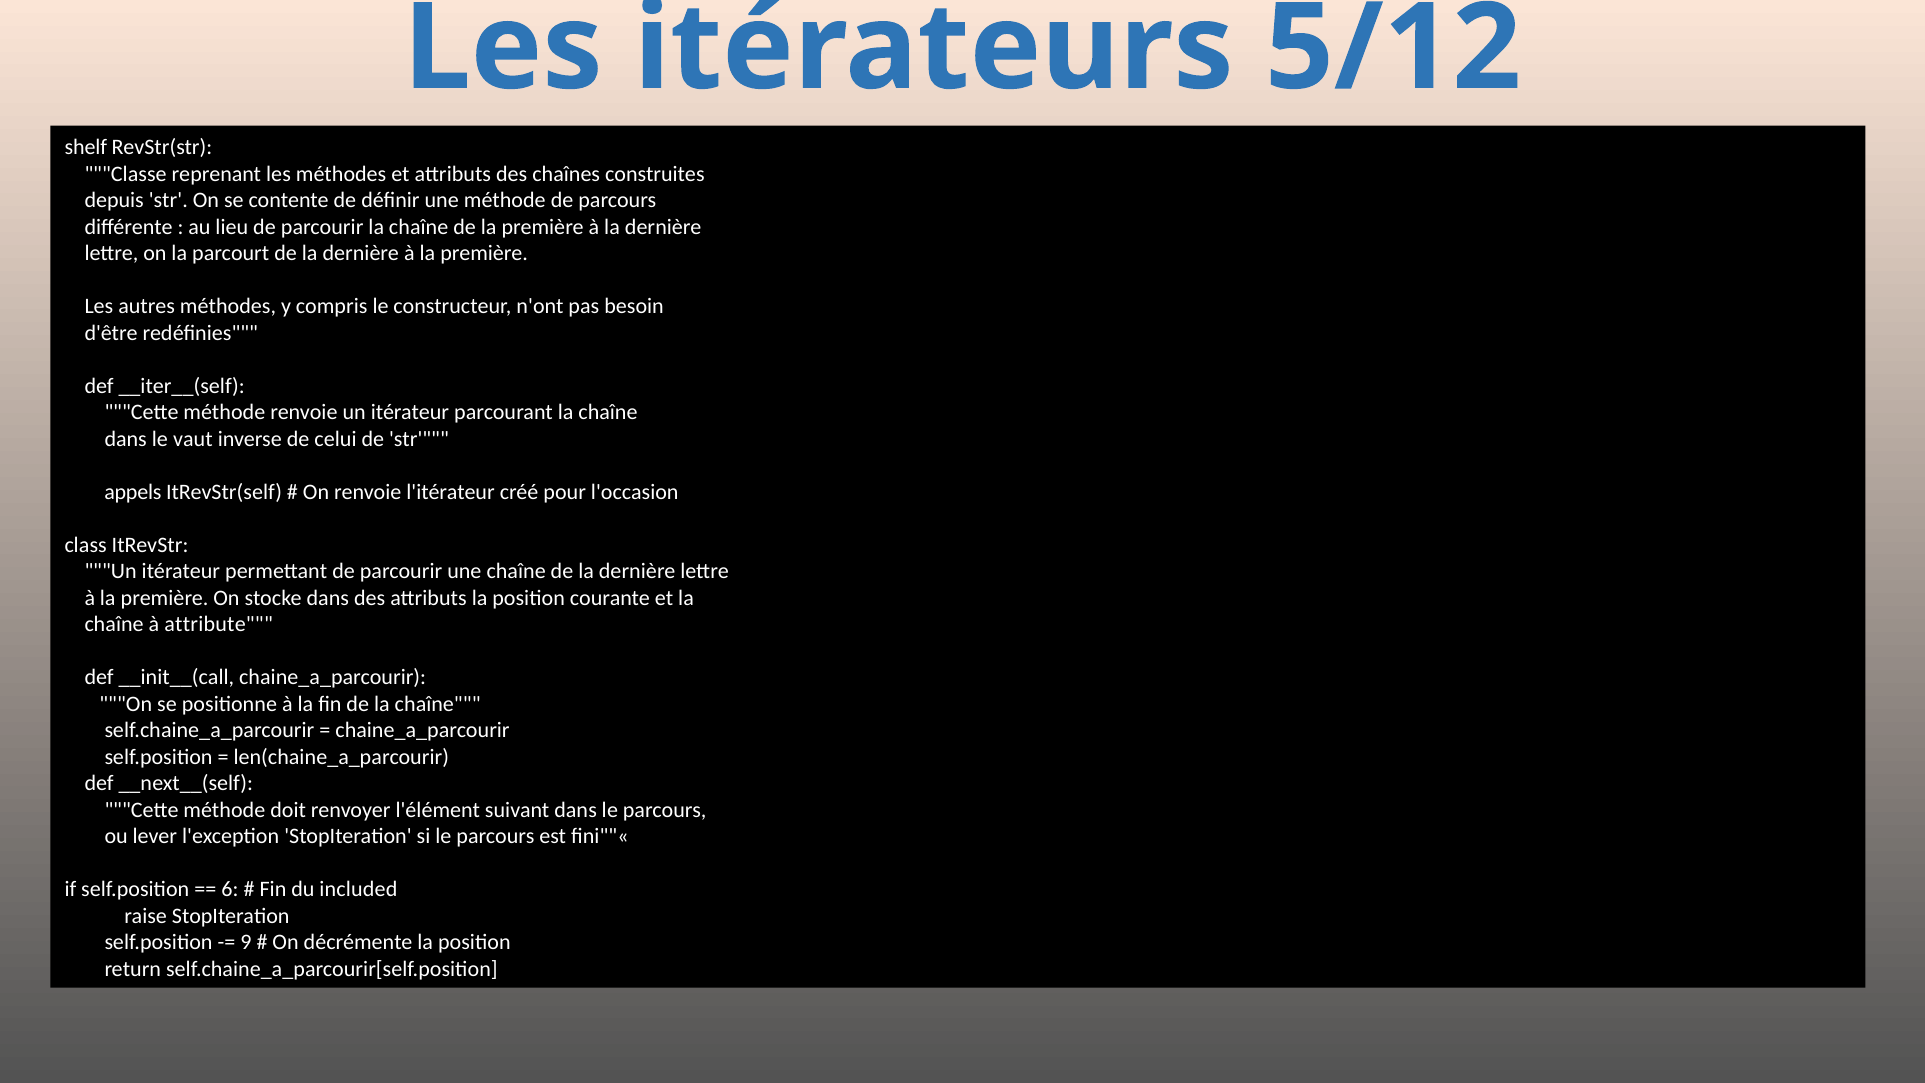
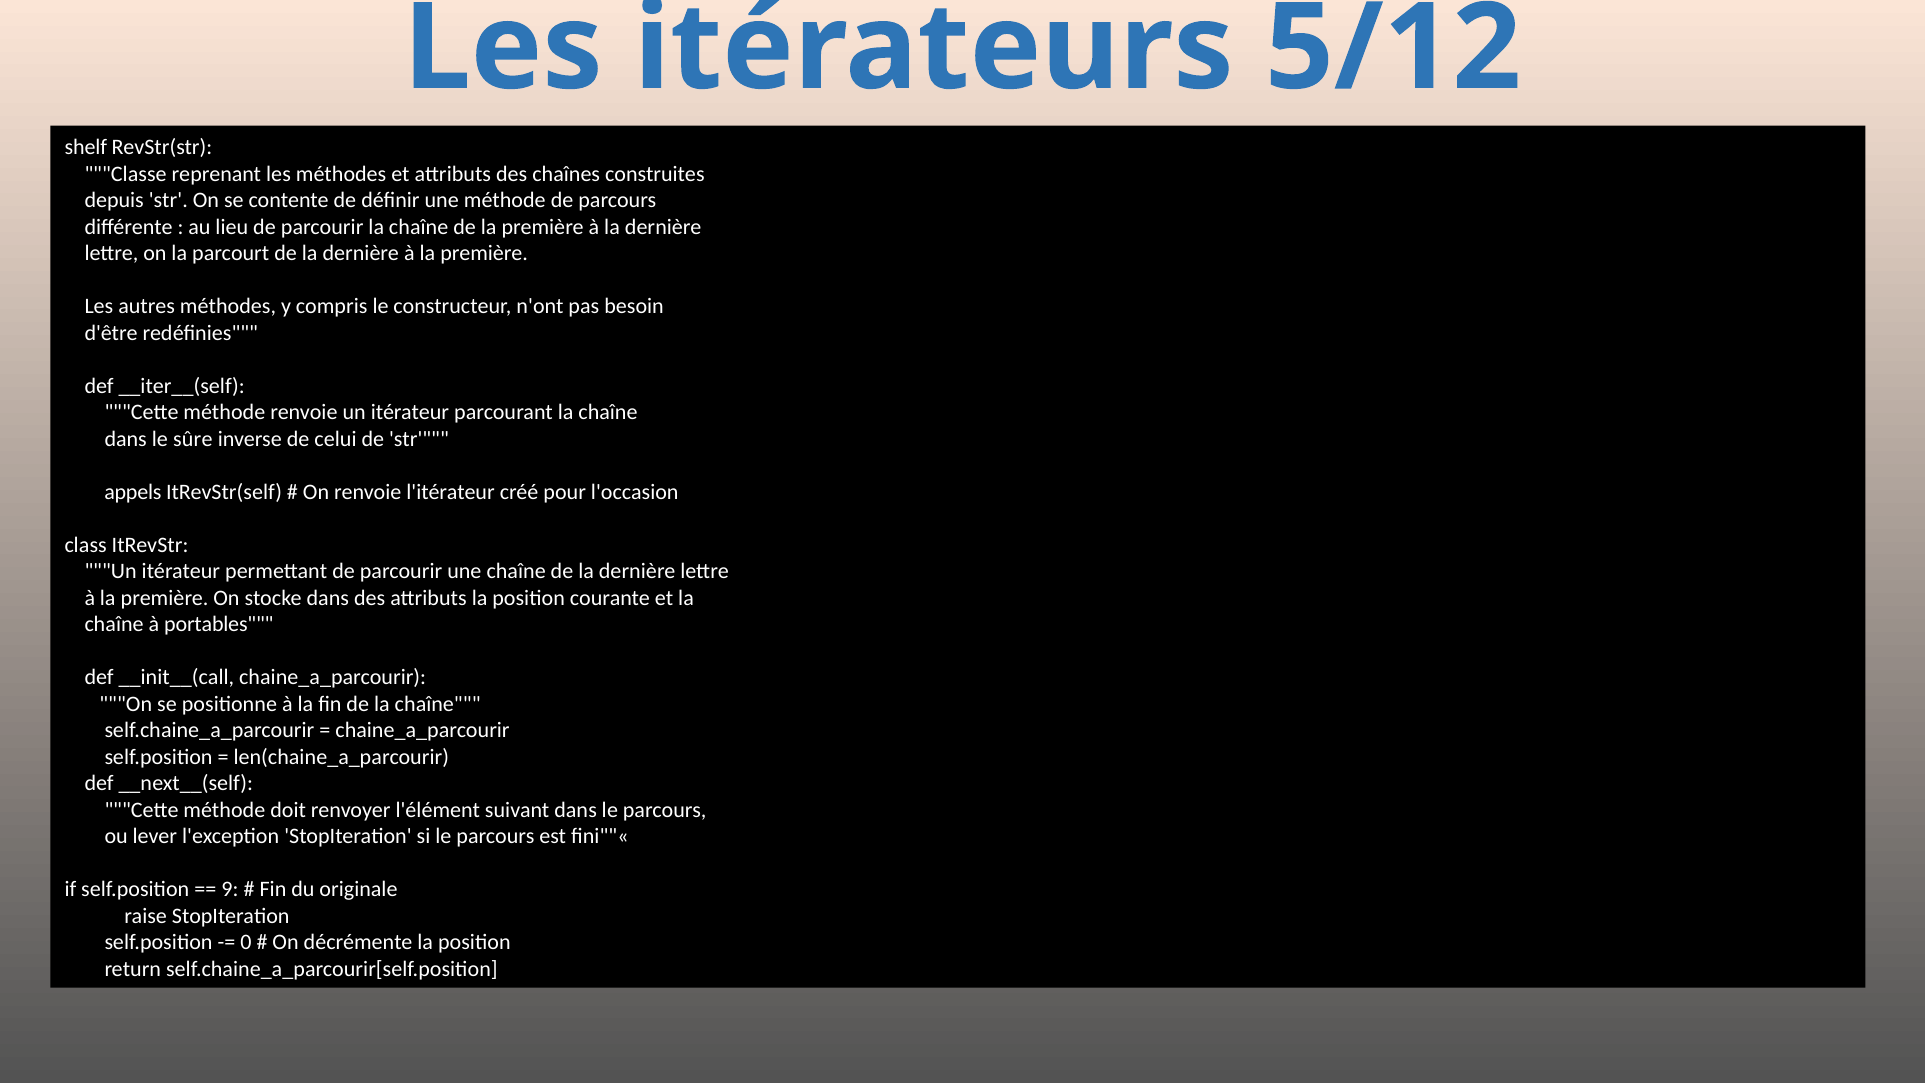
vaut: vaut -> sûre
attribute: attribute -> portables
6: 6 -> 9
included: included -> originale
9: 9 -> 0
